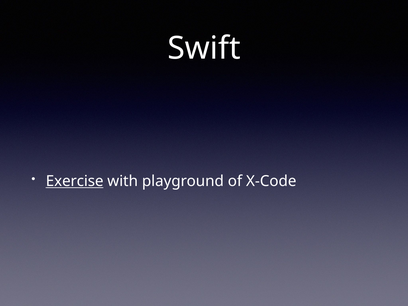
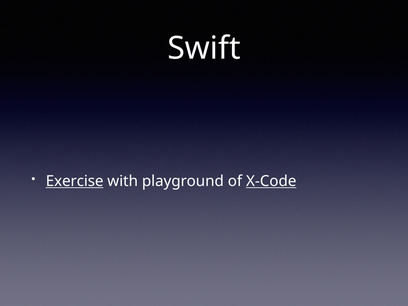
X-Code underline: none -> present
